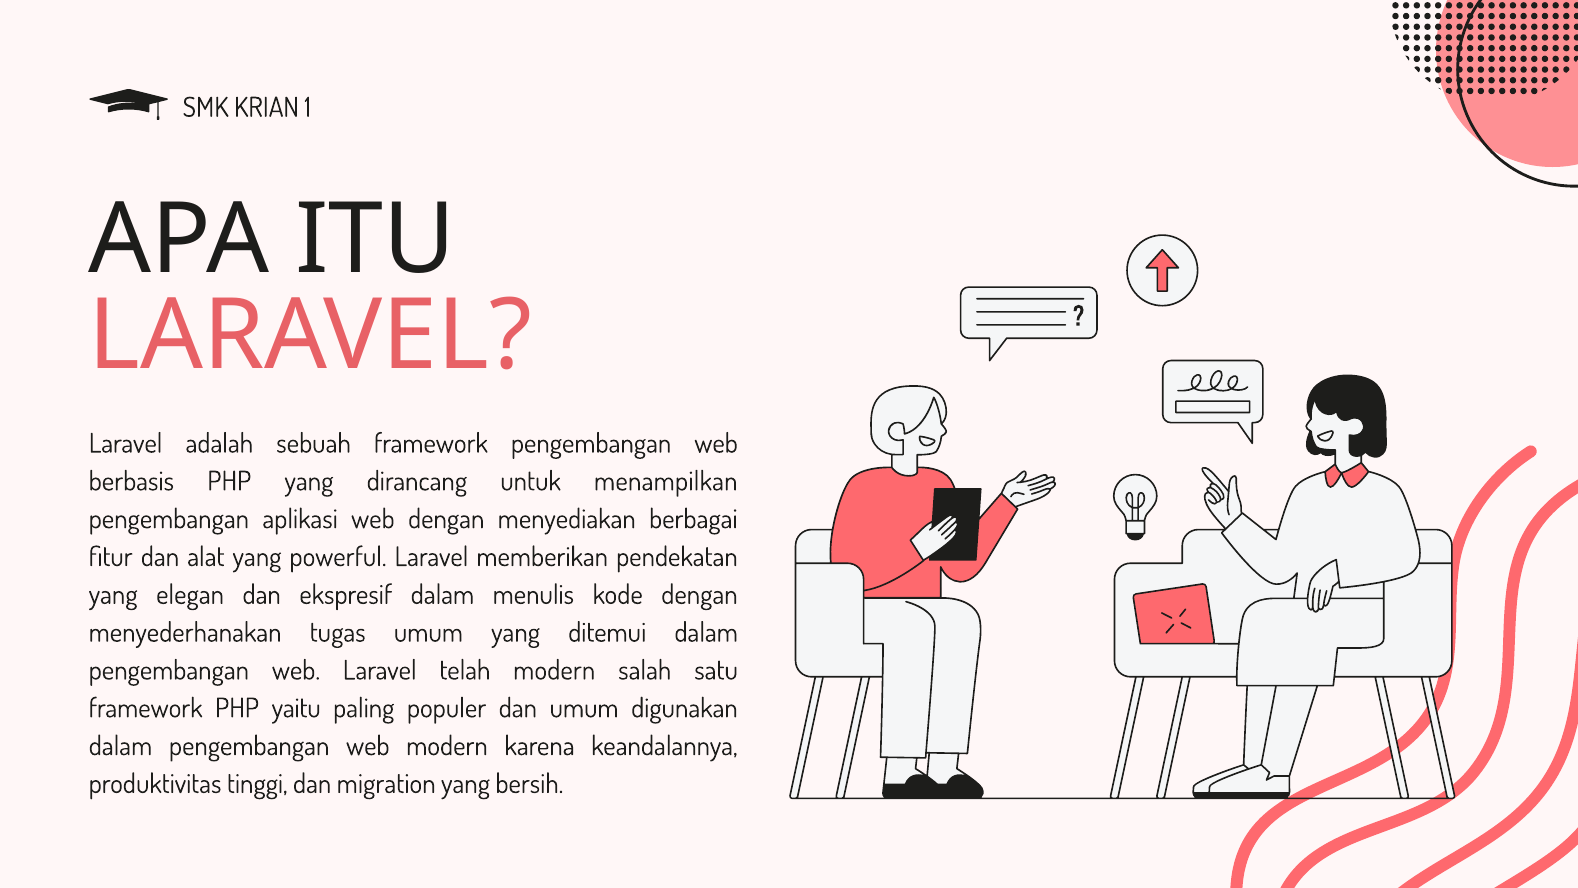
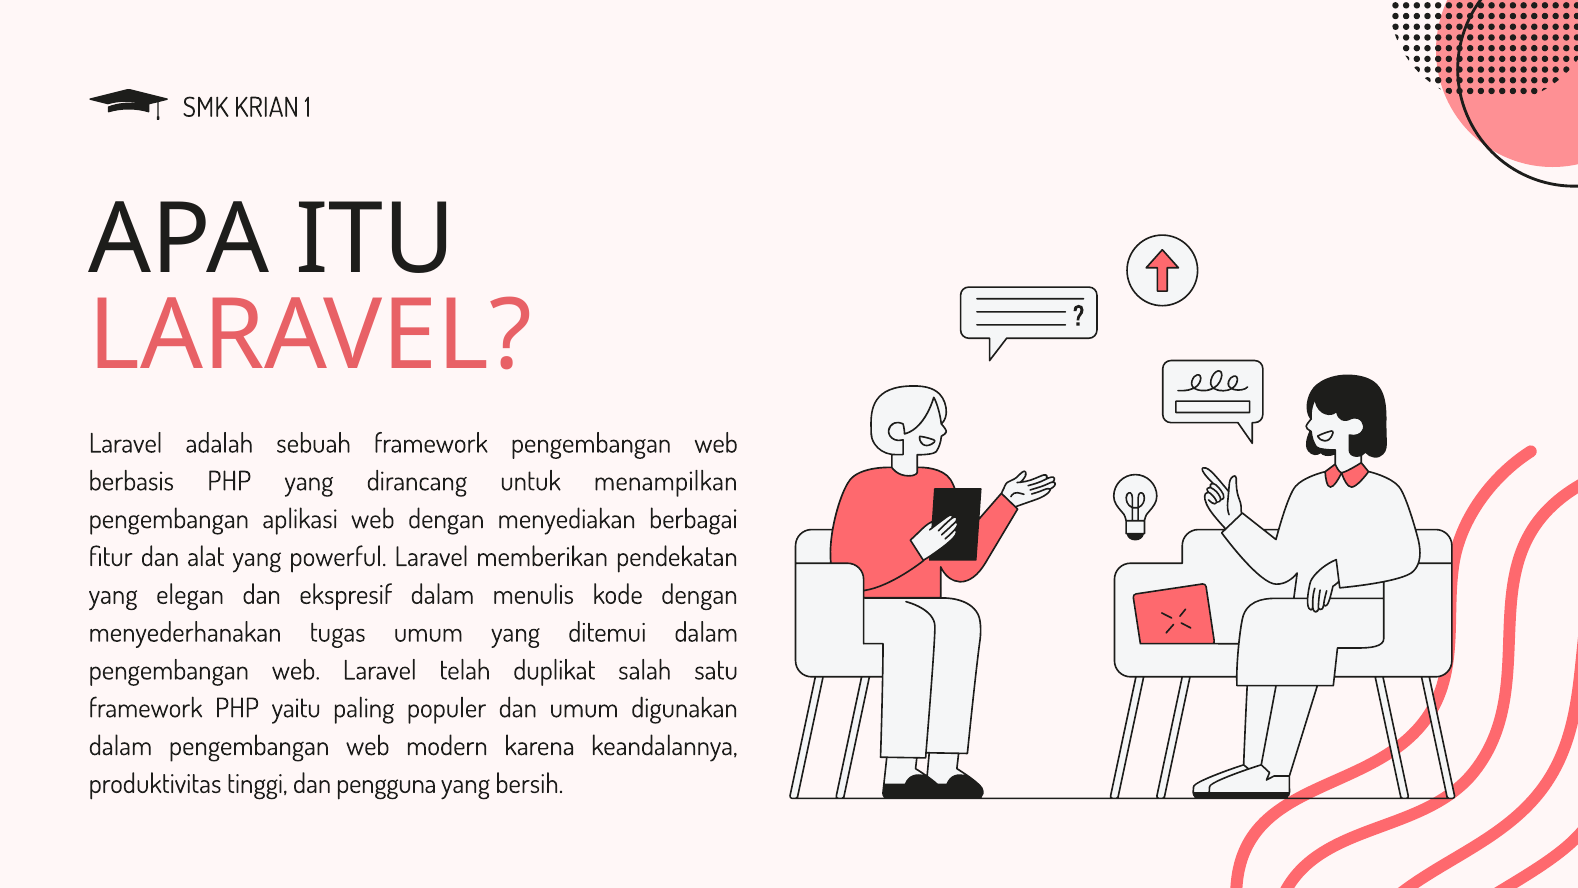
telah modern: modern -> duplikat
migration: migration -> pengguna
